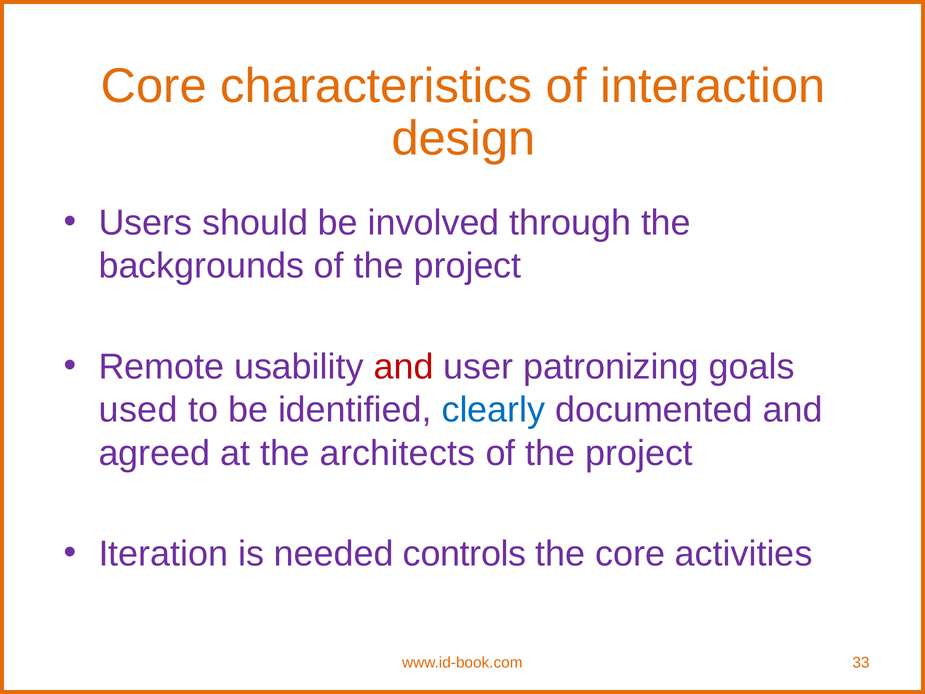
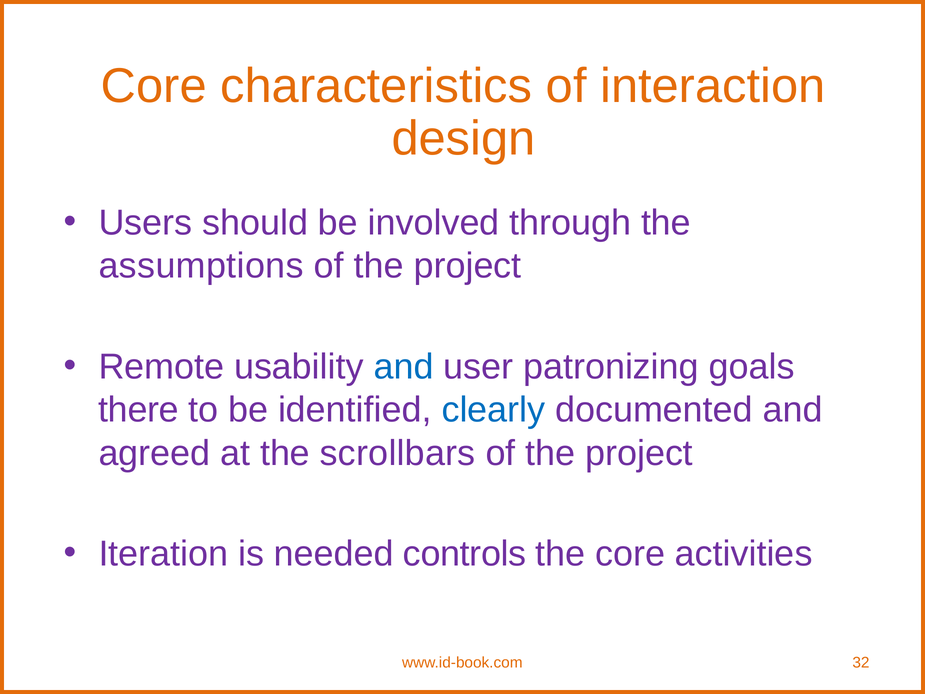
backgrounds: backgrounds -> assumptions
and at (404, 367) colour: red -> blue
used: used -> there
architects: architects -> scrollbars
33: 33 -> 32
